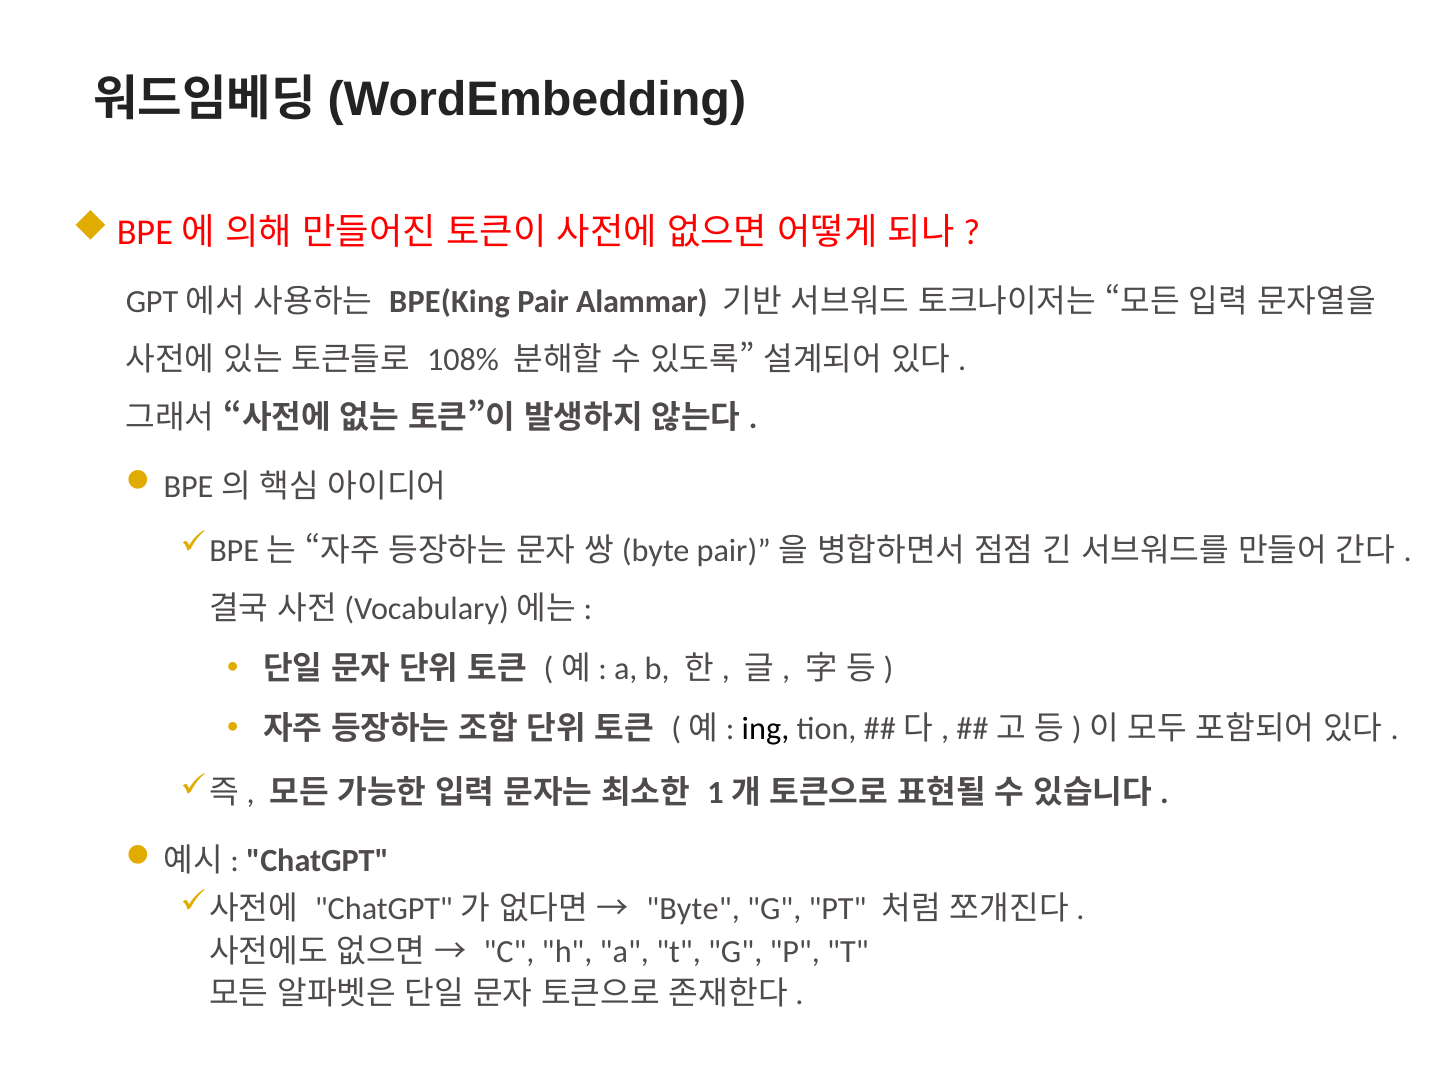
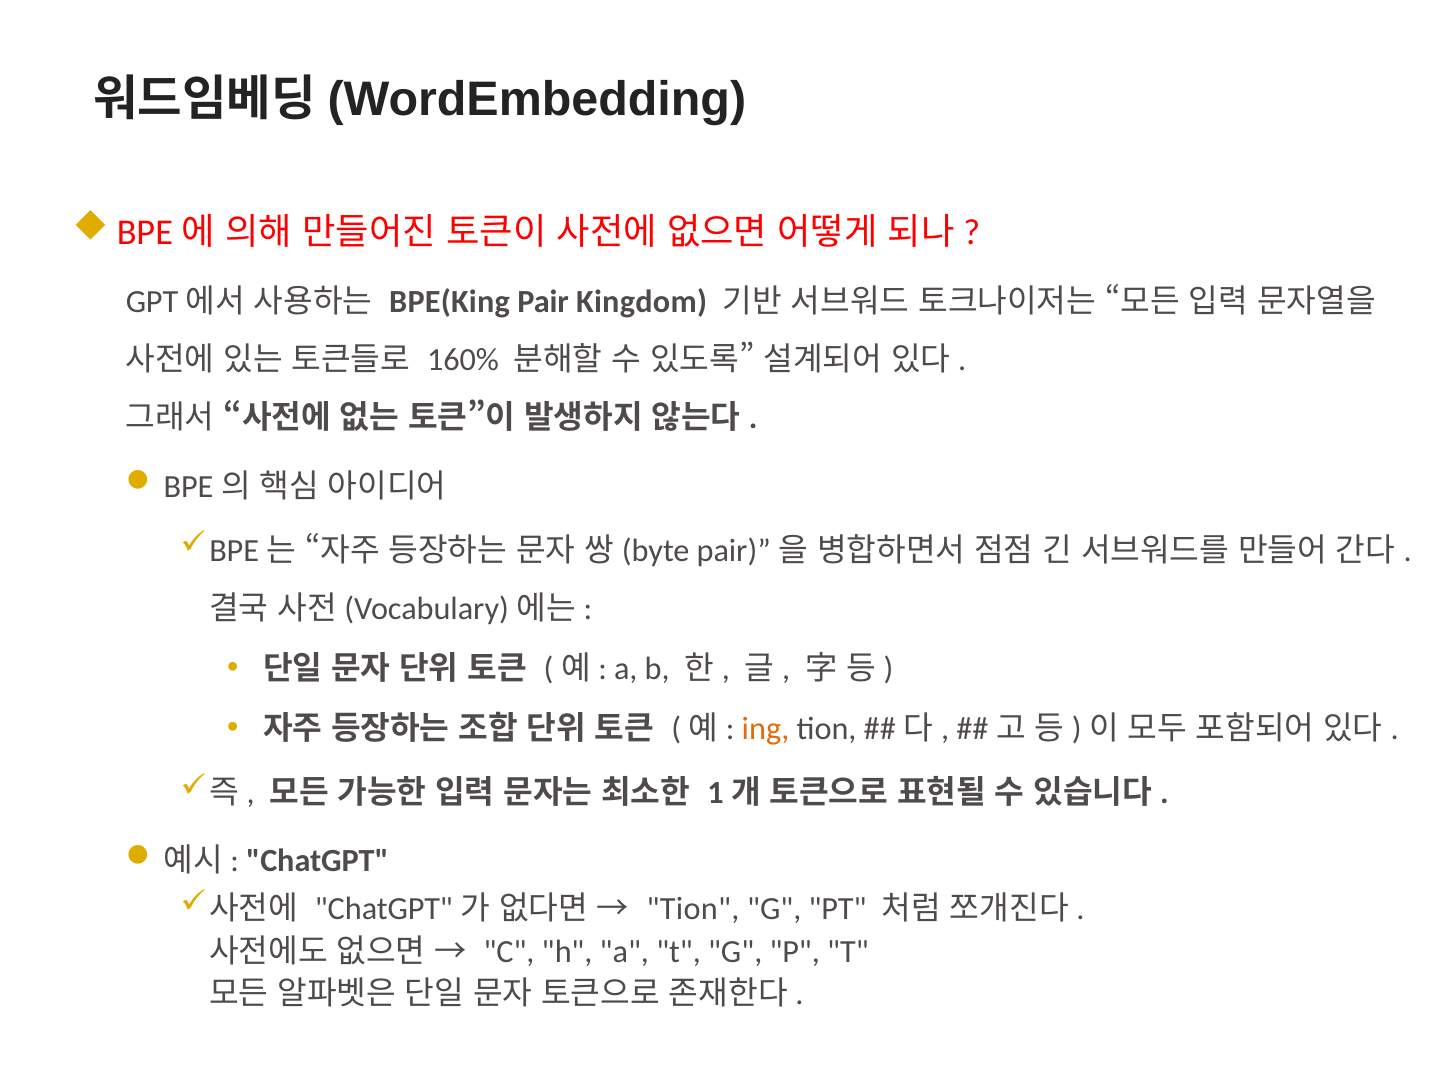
Alammar: Alammar -> Kingdom
108%: 108% -> 160%
ing colour: black -> orange
Byte at (693, 909): Byte -> Tion
